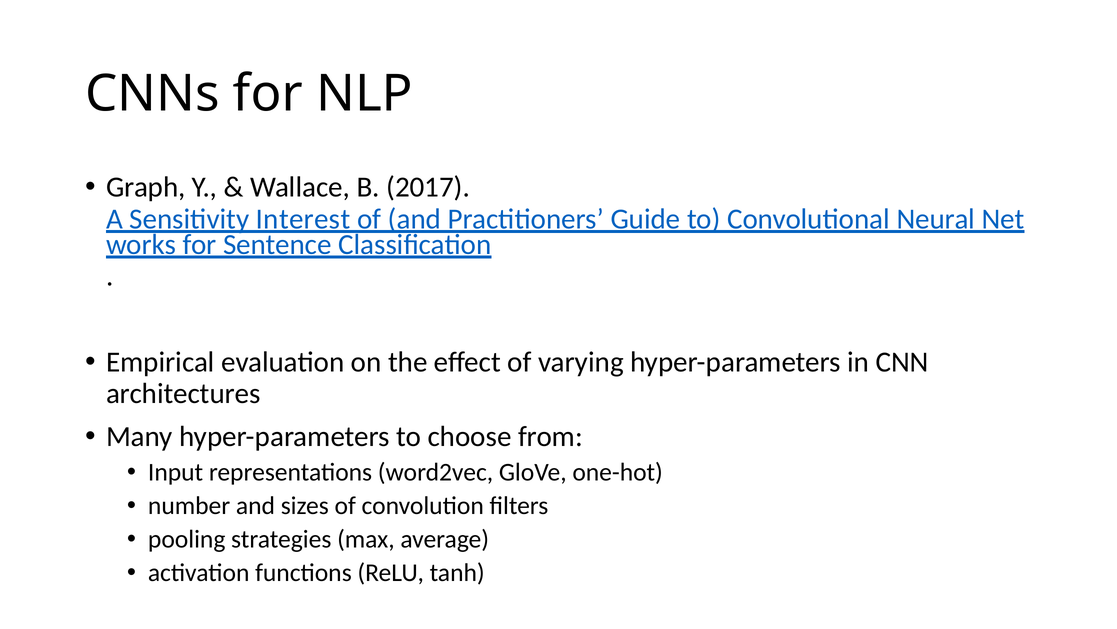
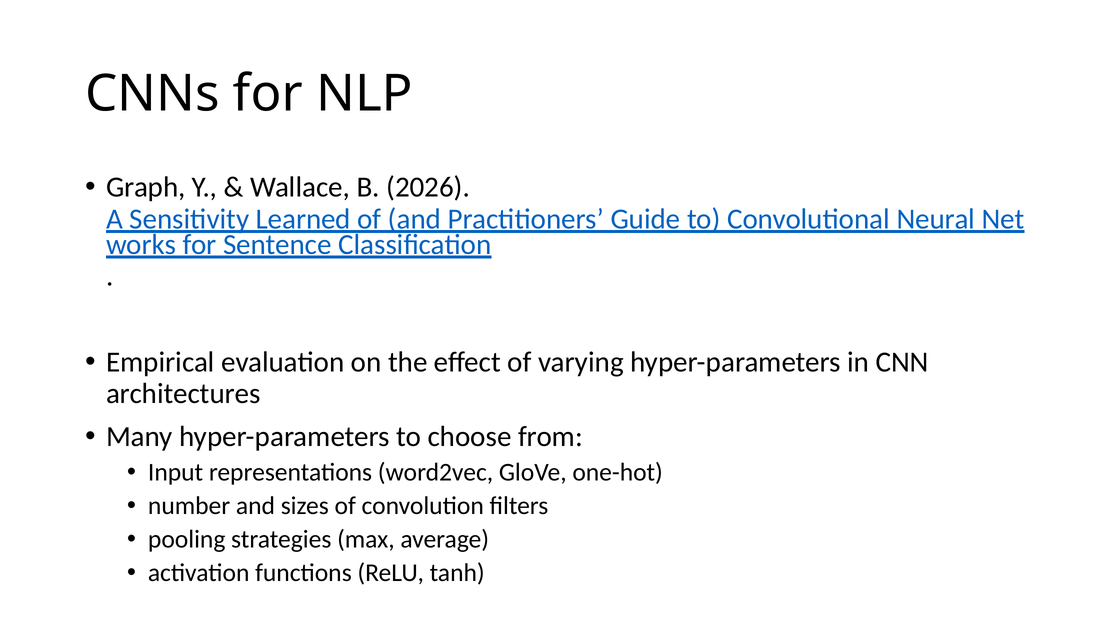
2017: 2017 -> 2026
Interest: Interest -> Learned
